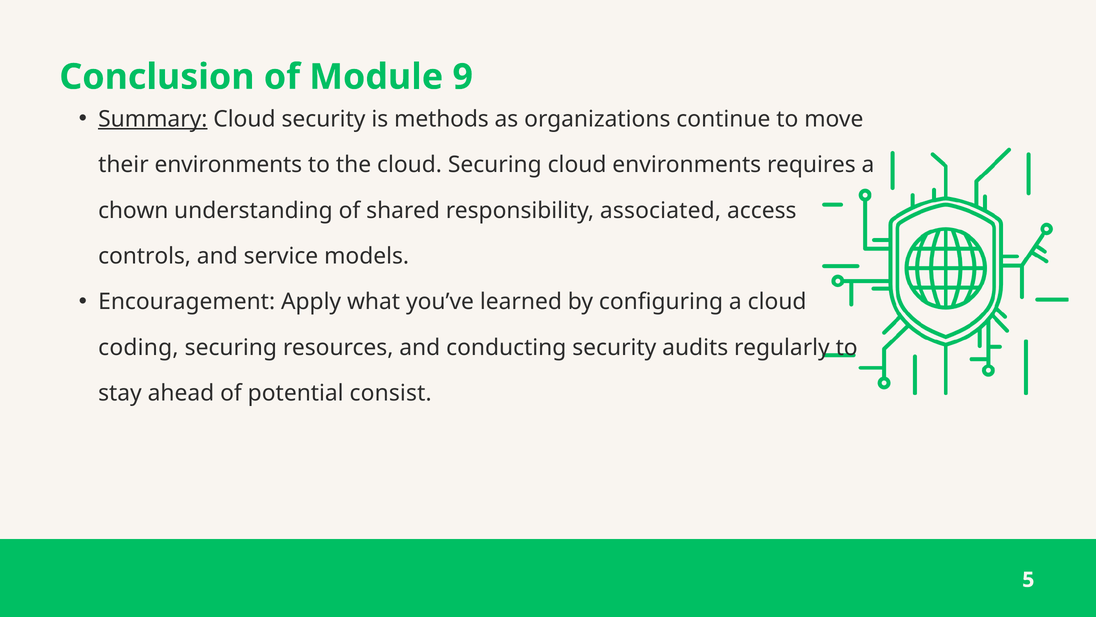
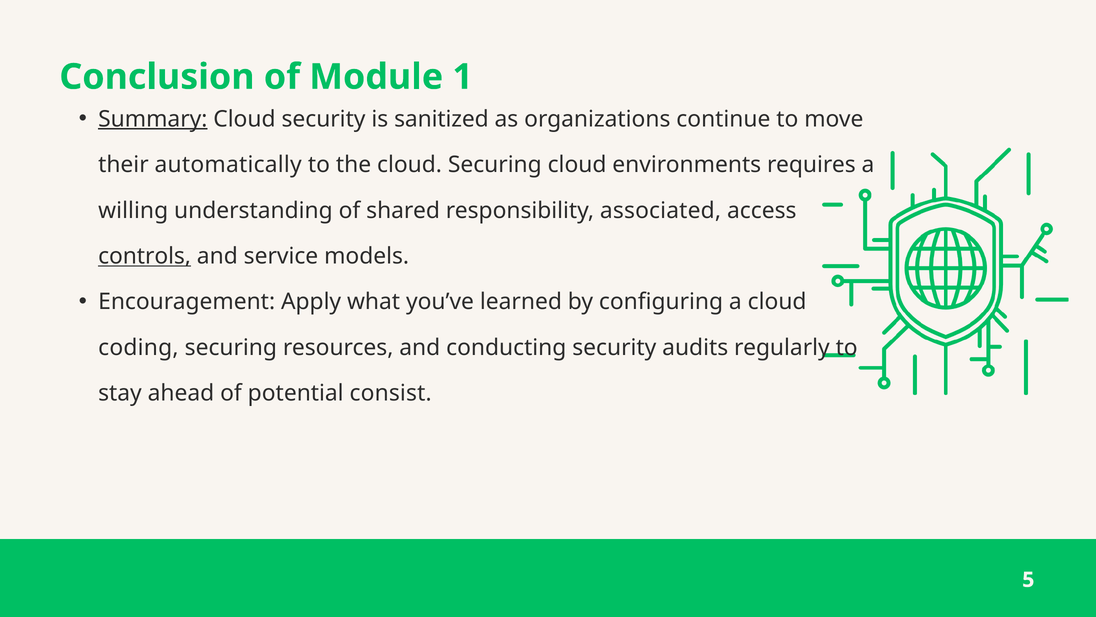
9: 9 -> 1
methods: methods -> sanitized
their environments: environments -> automatically
chown: chown -> willing
controls underline: none -> present
